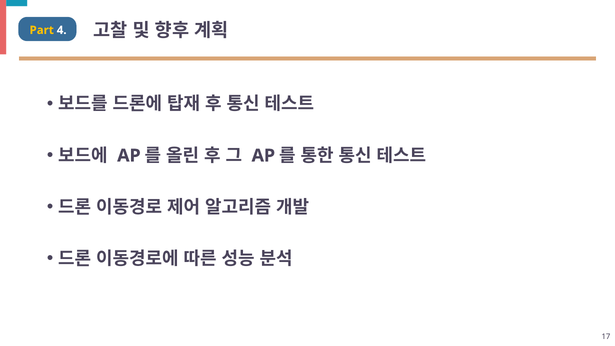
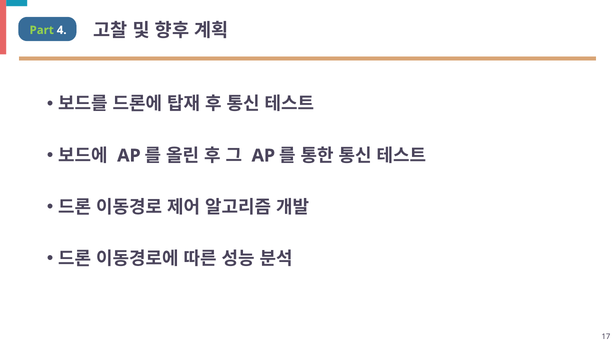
Part colour: yellow -> light green
